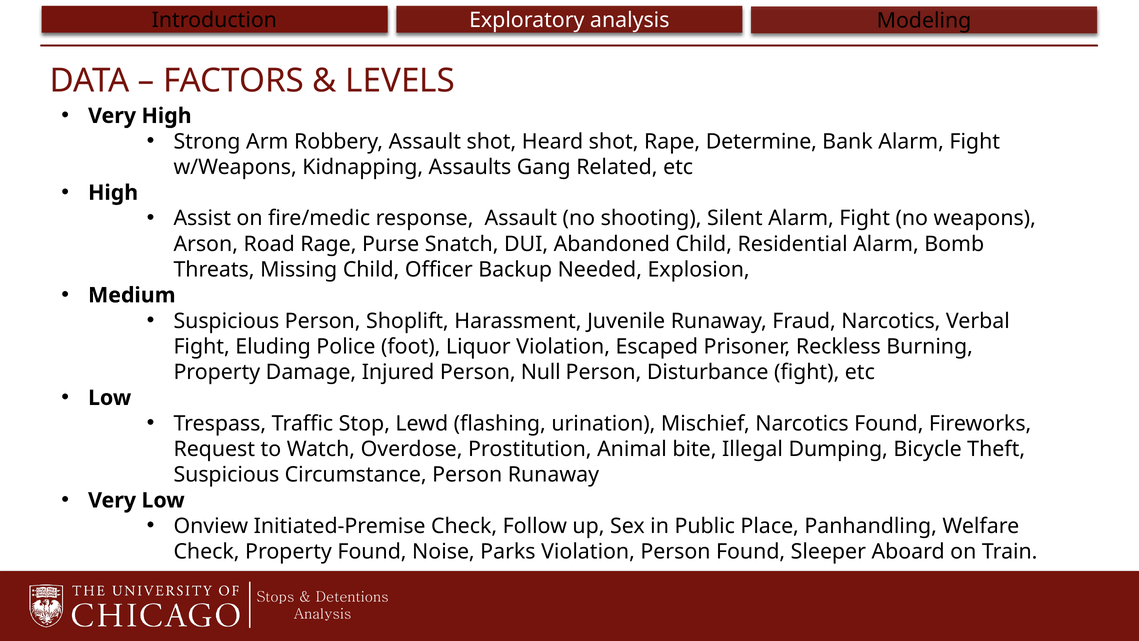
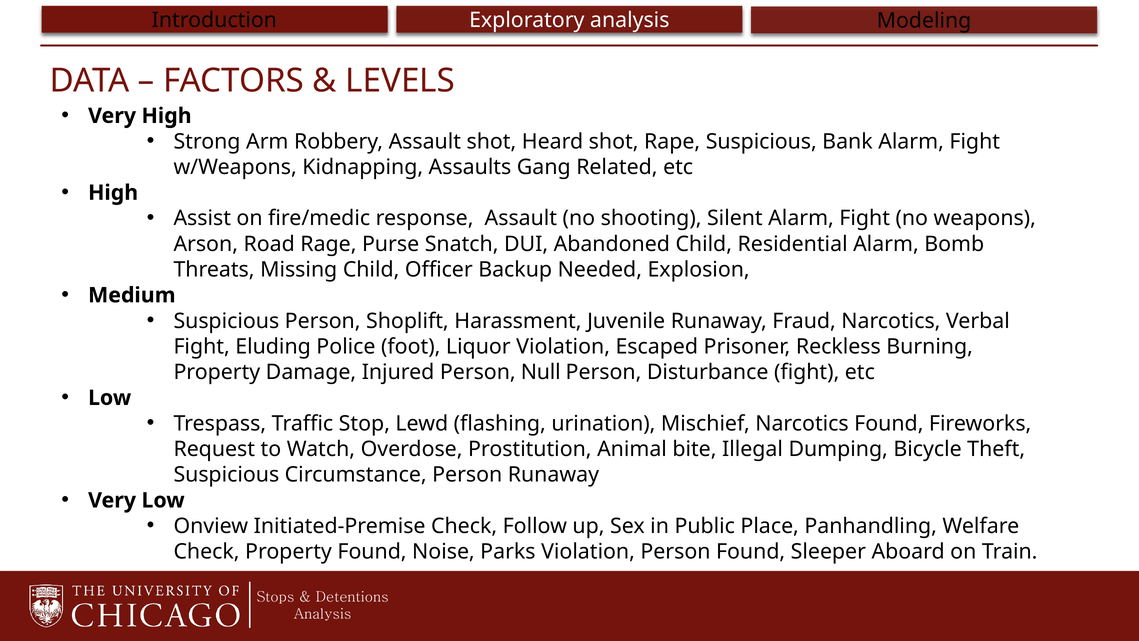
Rape Determine: Determine -> Suspicious
